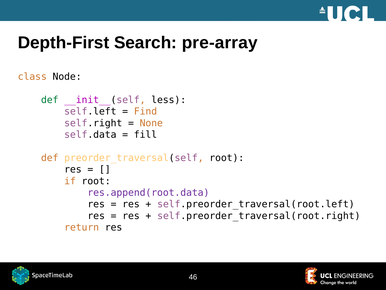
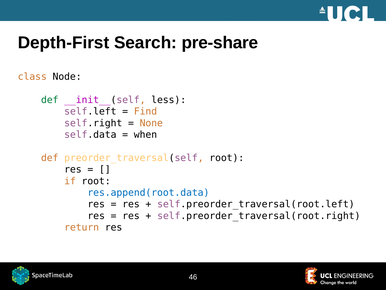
pre-array: pre-array -> pre-share
fill: fill -> when
res.append(root.data colour: purple -> blue
